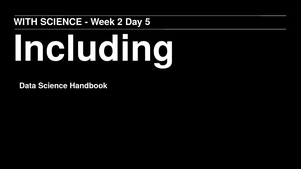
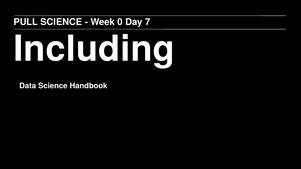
WITH: WITH -> PULL
2: 2 -> 0
5: 5 -> 7
